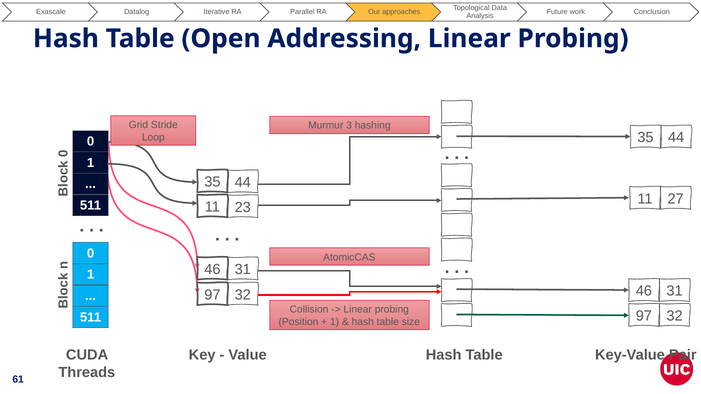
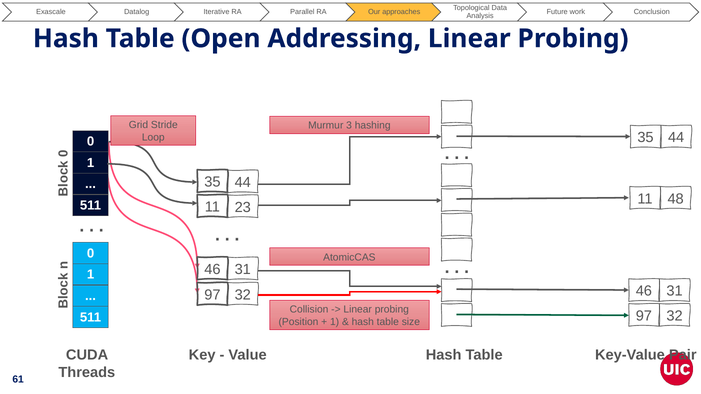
27: 27 -> 48
